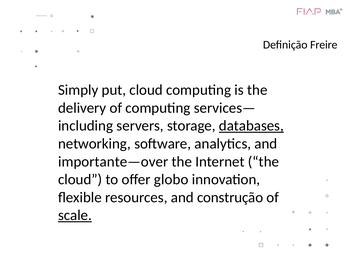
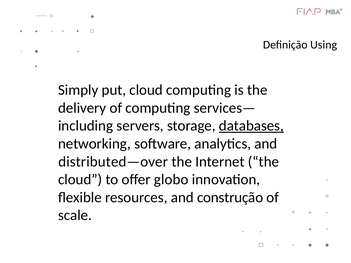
Freire: Freire -> Using
importante—over: importante—over -> distributed—over
scale underline: present -> none
